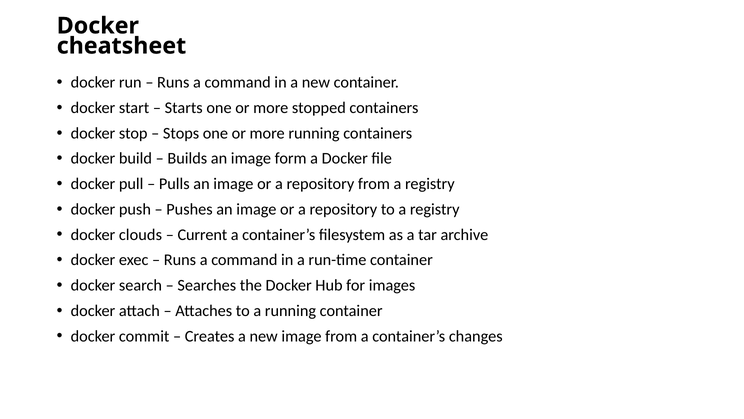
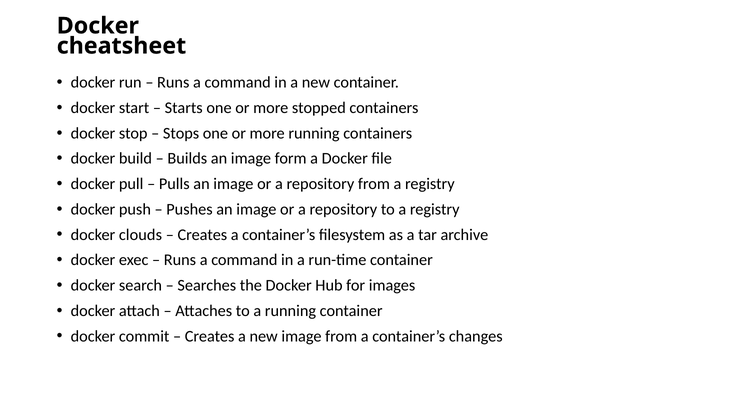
Current at (202, 234): Current -> Creates
